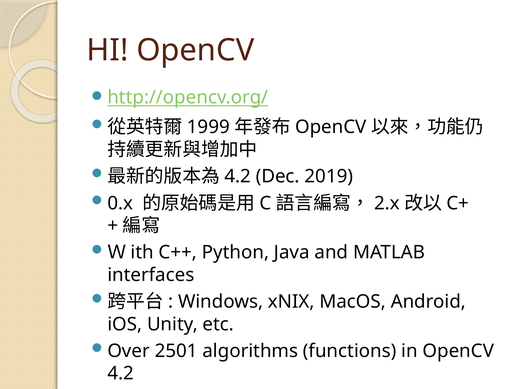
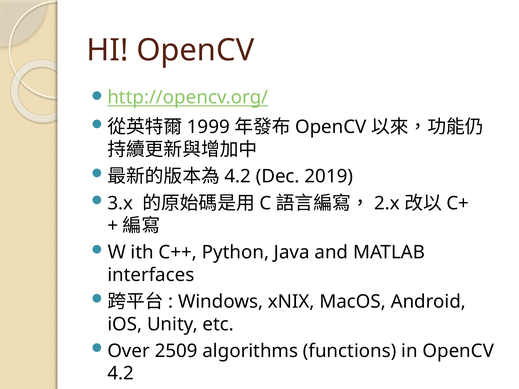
0.x: 0.x -> 3.x
2501: 2501 -> 2509
